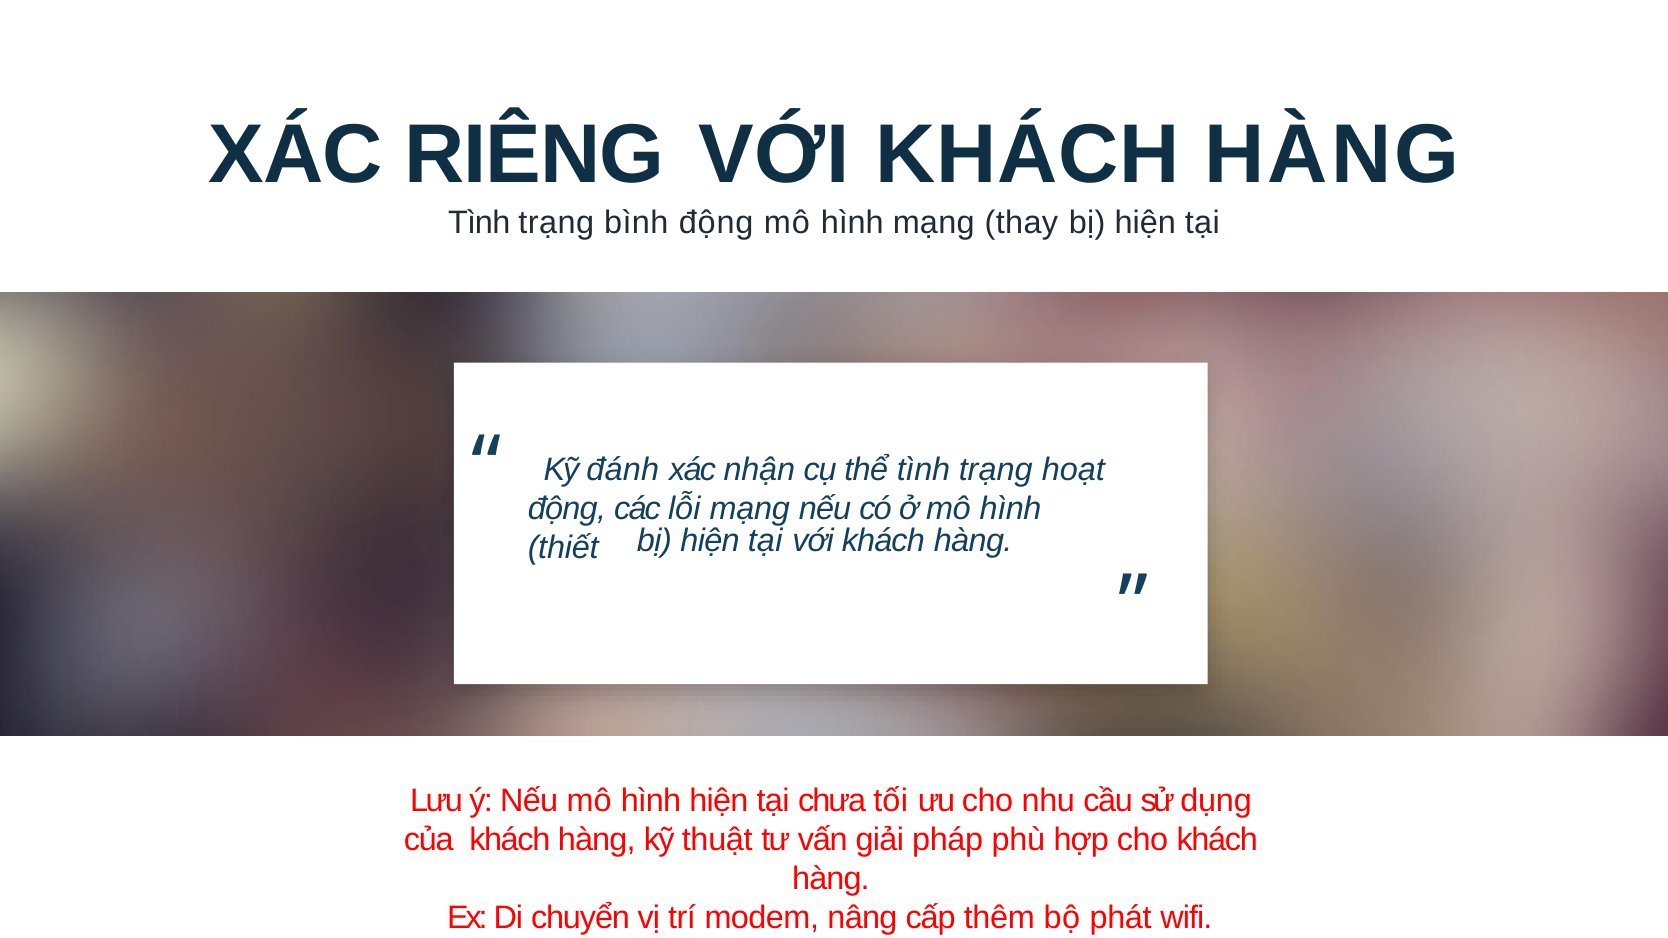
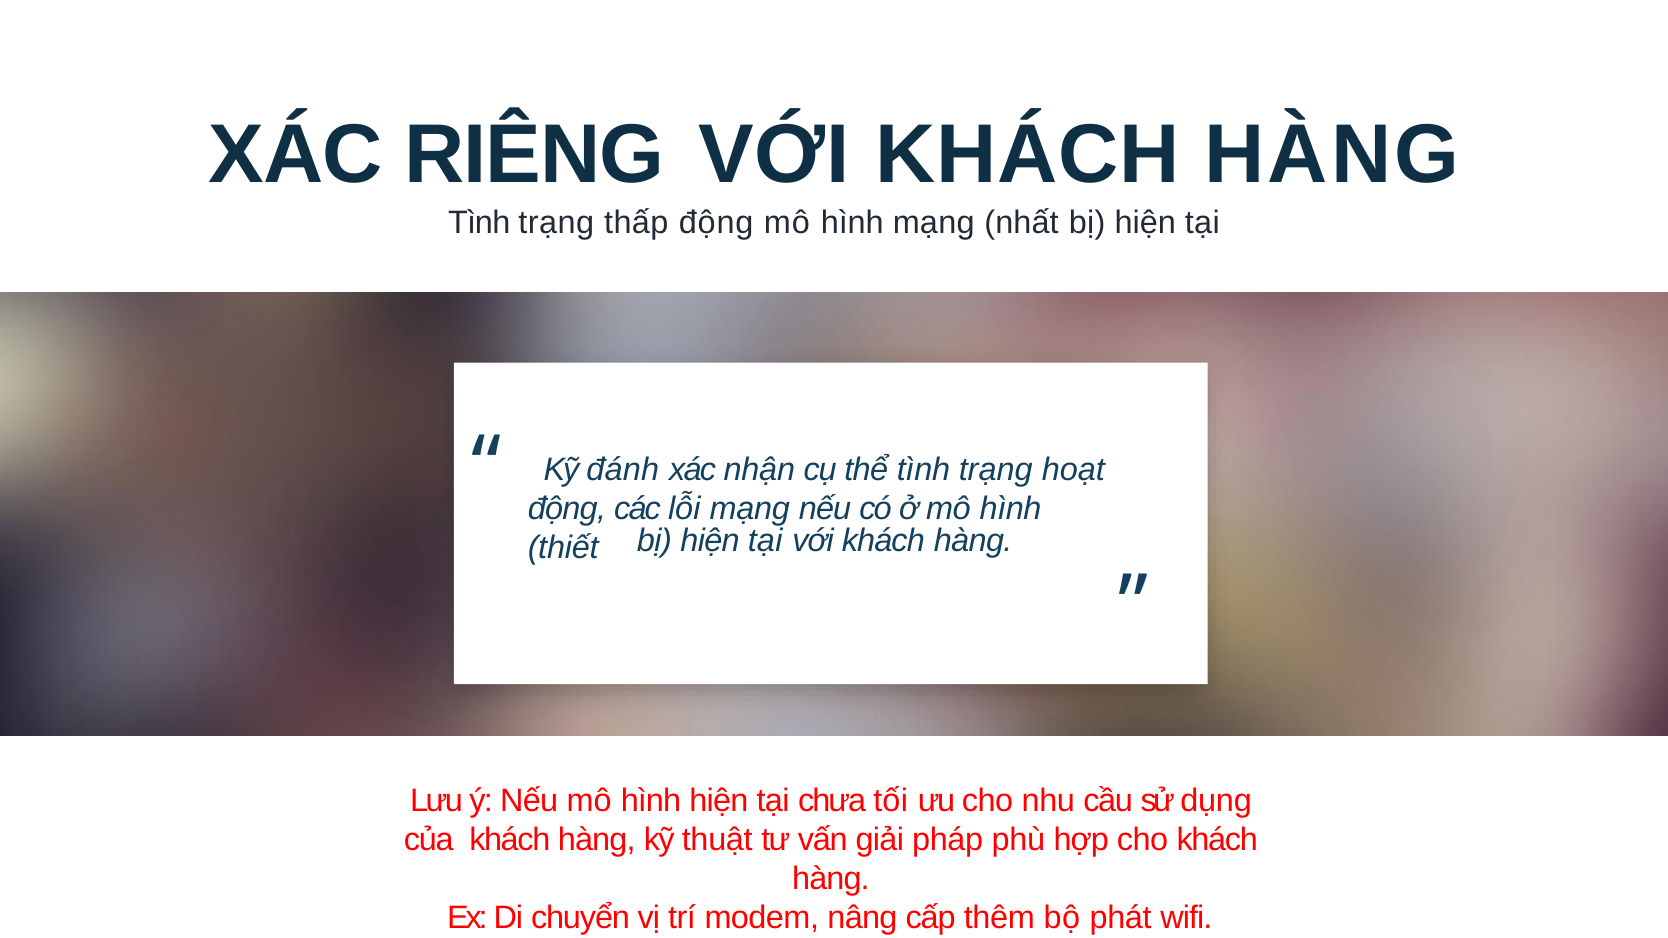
bình: bình -> thấp
thay: thay -> nhất
